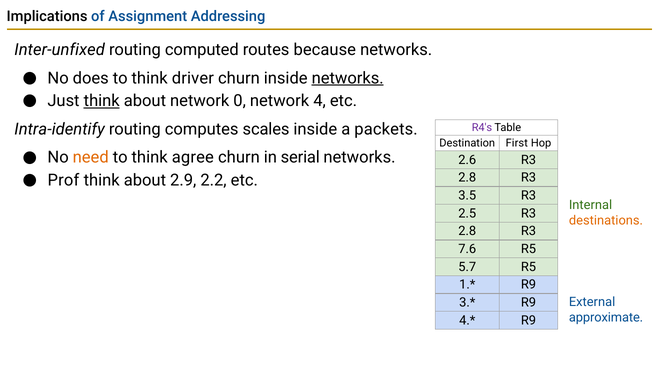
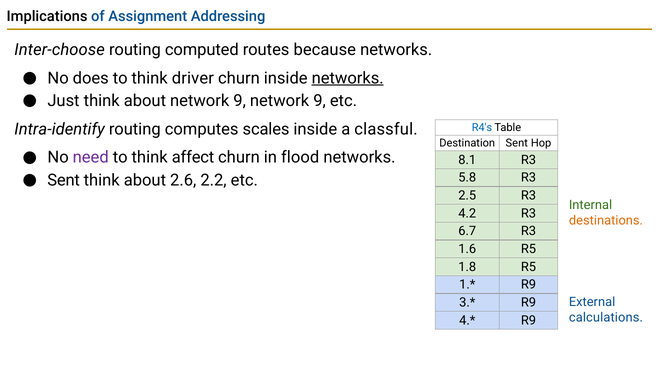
Inter-unfixed: Inter-unfixed -> Inter-choose
think at (102, 101) underline: present -> none
about network 0: 0 -> 9
4 at (320, 101): 4 -> 9
packets: packets -> classful
R4's colour: purple -> blue
Destination First: First -> Sent
need colour: orange -> purple
agree: agree -> affect
serial: serial -> flood
2.6: 2.6 -> 8.1
Prof at (63, 181): Prof -> Sent
2.9: 2.9 -> 2.6
2.8 at (467, 178): 2.8 -> 5.8
3.5: 3.5 -> 2.5
2.5: 2.5 -> 4.2
2.8 at (467, 231): 2.8 -> 6.7
7.6: 7.6 -> 1.6
5.7: 5.7 -> 1.8
approximate: approximate -> calculations
